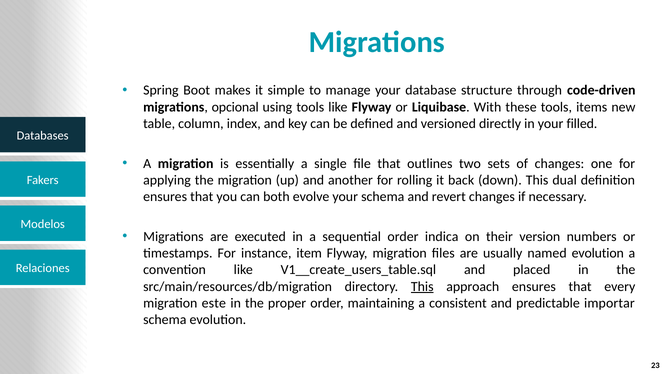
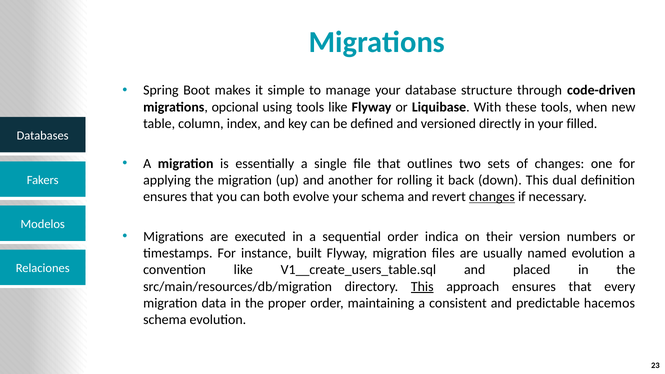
items: items -> when
changes at (492, 197) underline: none -> present
item: item -> built
este: este -> data
importar: importar -> hacemos
